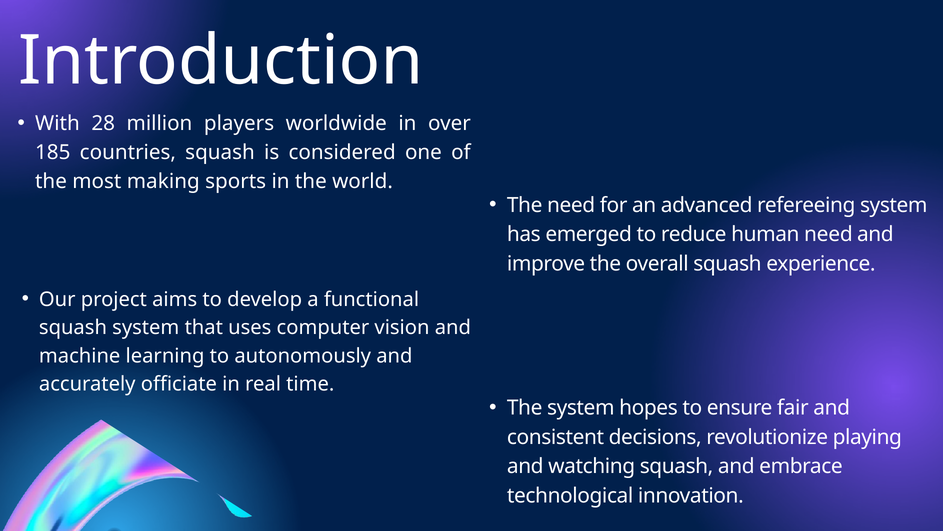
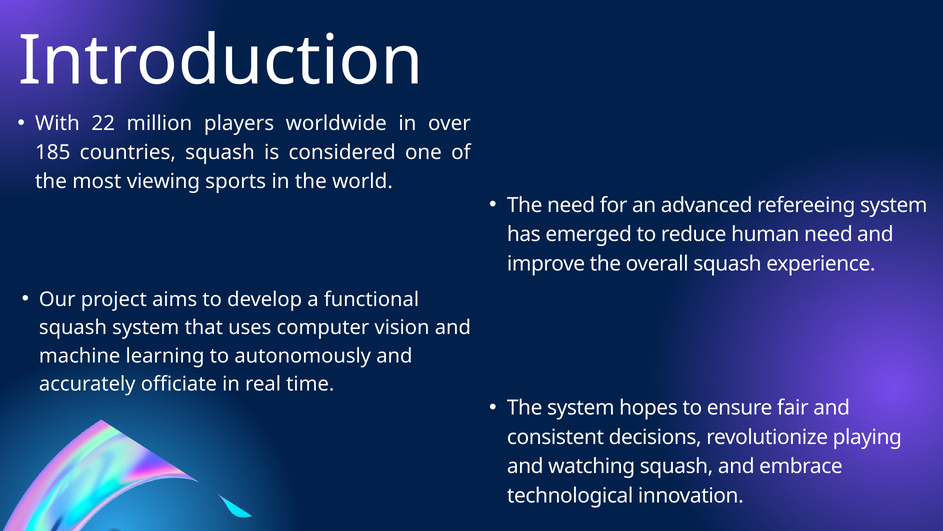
28: 28 -> 22
making: making -> viewing
